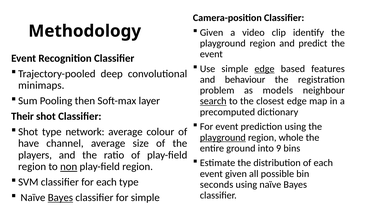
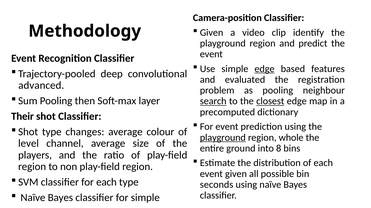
behaviour: behaviour -> evaluated
minimaps: minimaps -> advanced
as models: models -> pooling
closest underline: none -> present
network: network -> changes
have: have -> level
9: 9 -> 8
non underline: present -> none
Bayes at (60, 198) underline: present -> none
